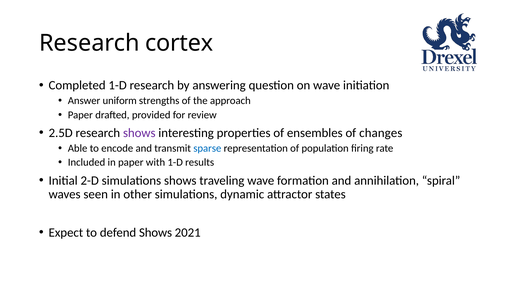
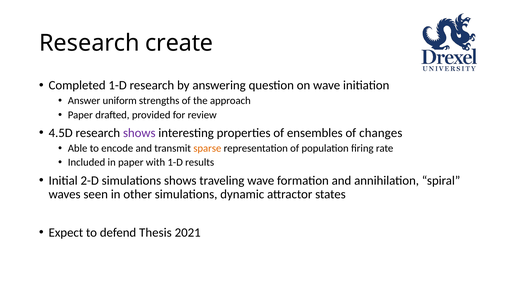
cortex: cortex -> create
2.5D: 2.5D -> 4.5D
sparse colour: blue -> orange
defend Shows: Shows -> Thesis
